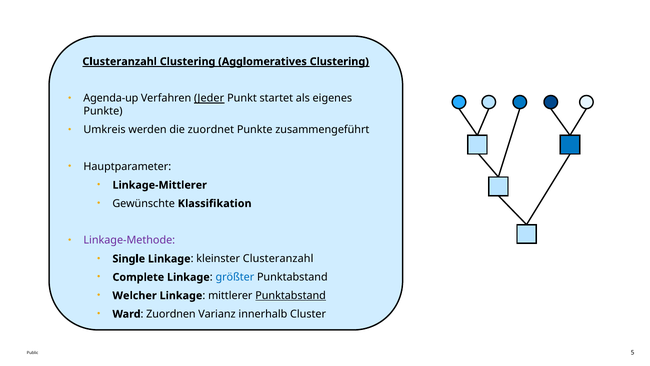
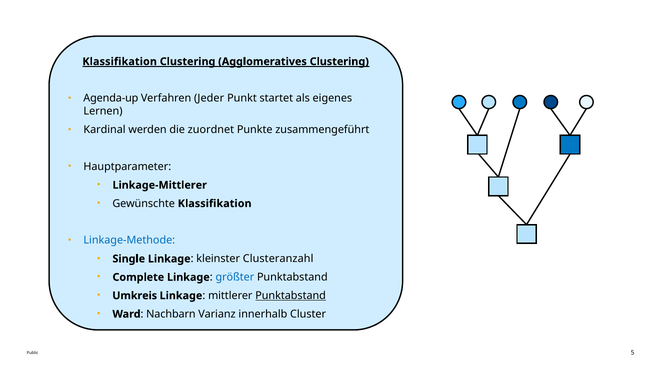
Clusteranzahl at (120, 61): Clusteranzahl -> Klassifikation
Jeder underline: present -> none
Punkte at (103, 111): Punkte -> Lernen
Umkreis: Umkreis -> Kardinal
Linkage-Methode colour: purple -> blue
Welcher: Welcher -> Umkreis
Zuordnen: Zuordnen -> Nachbarn
